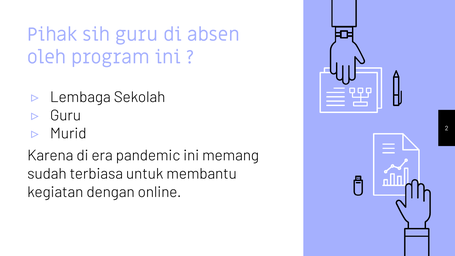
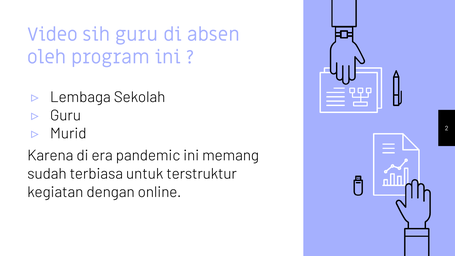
Pihak: Pihak -> Video
membantu: membantu -> terstruktur
